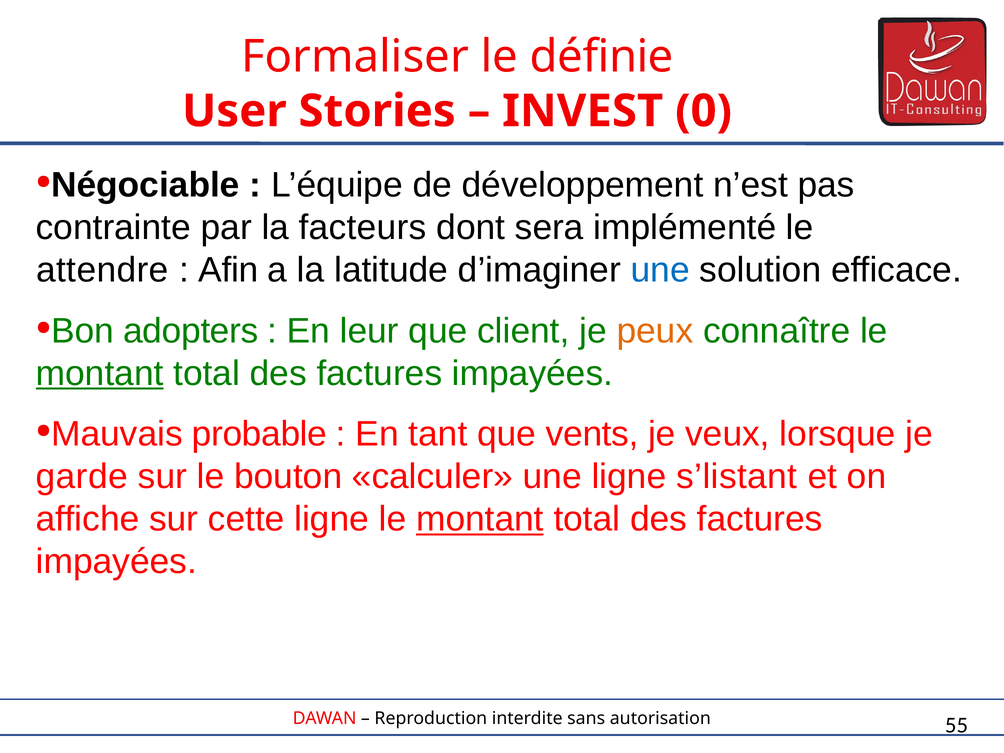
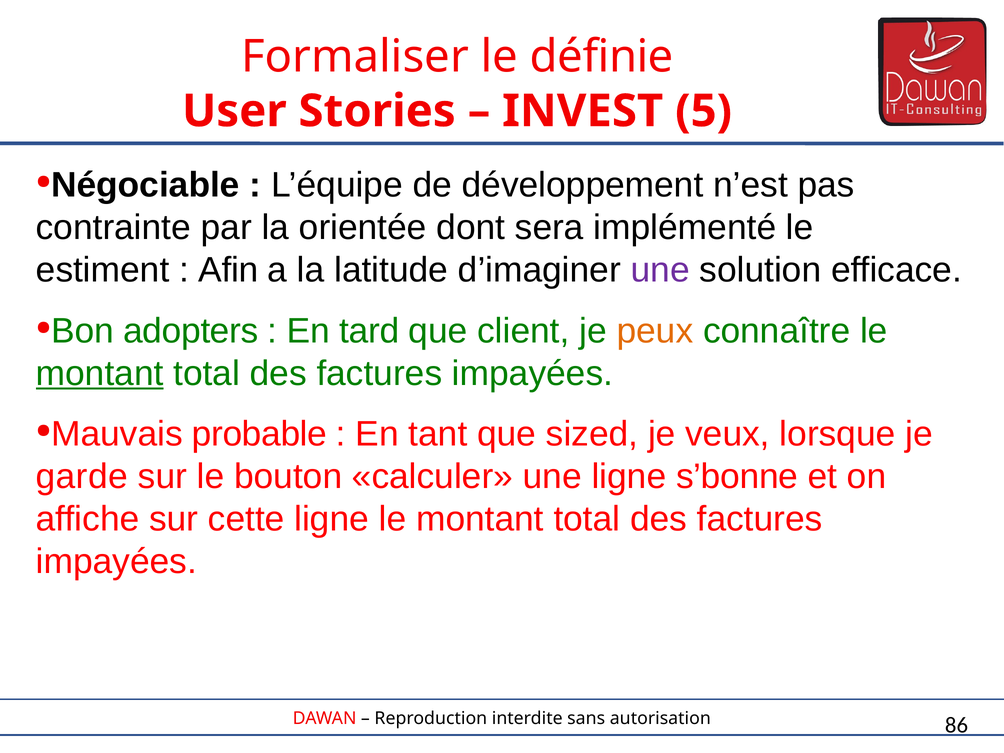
0: 0 -> 5
facteurs: facteurs -> orientée
attendre: attendre -> estiment
une at (660, 270) colour: blue -> purple
leur: leur -> tard
vents: vents -> sized
s’listant: s’listant -> s’bonne
montant at (480, 519) underline: present -> none
55: 55 -> 86
